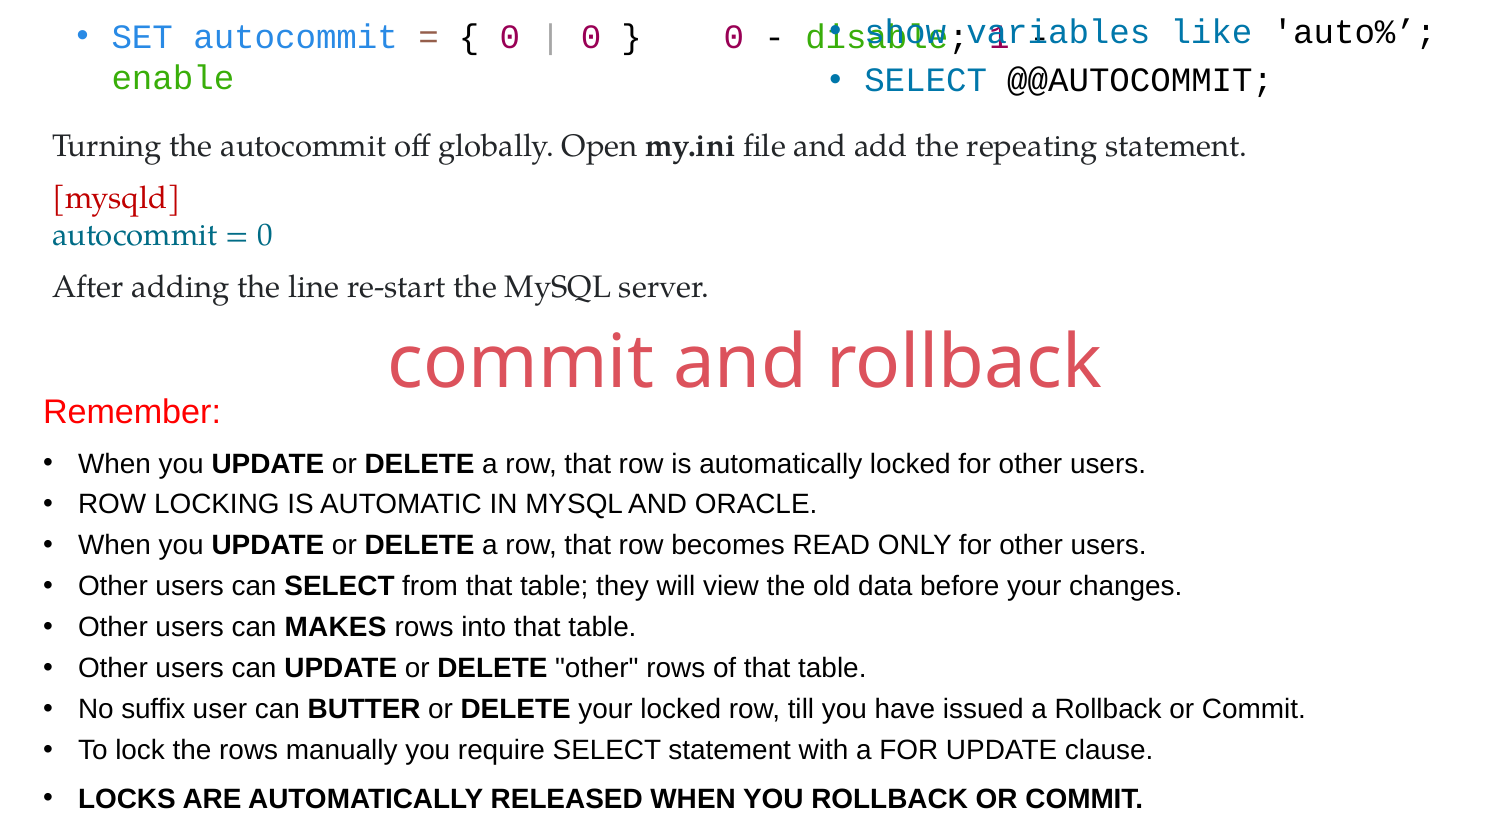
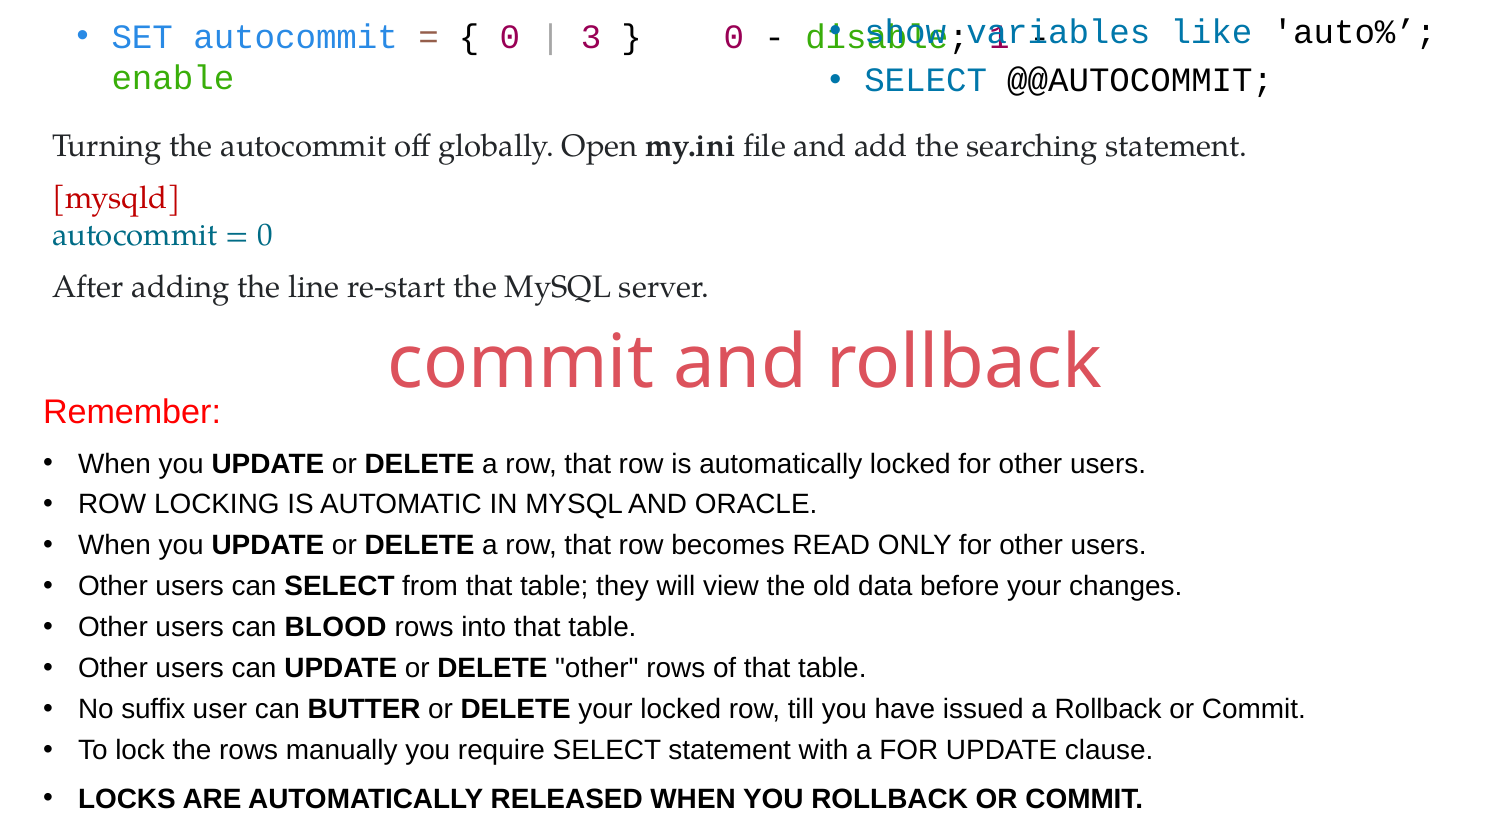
0 at (591, 38): 0 -> 3
repeating: repeating -> searching
MAKES: MAKES -> BLOOD
